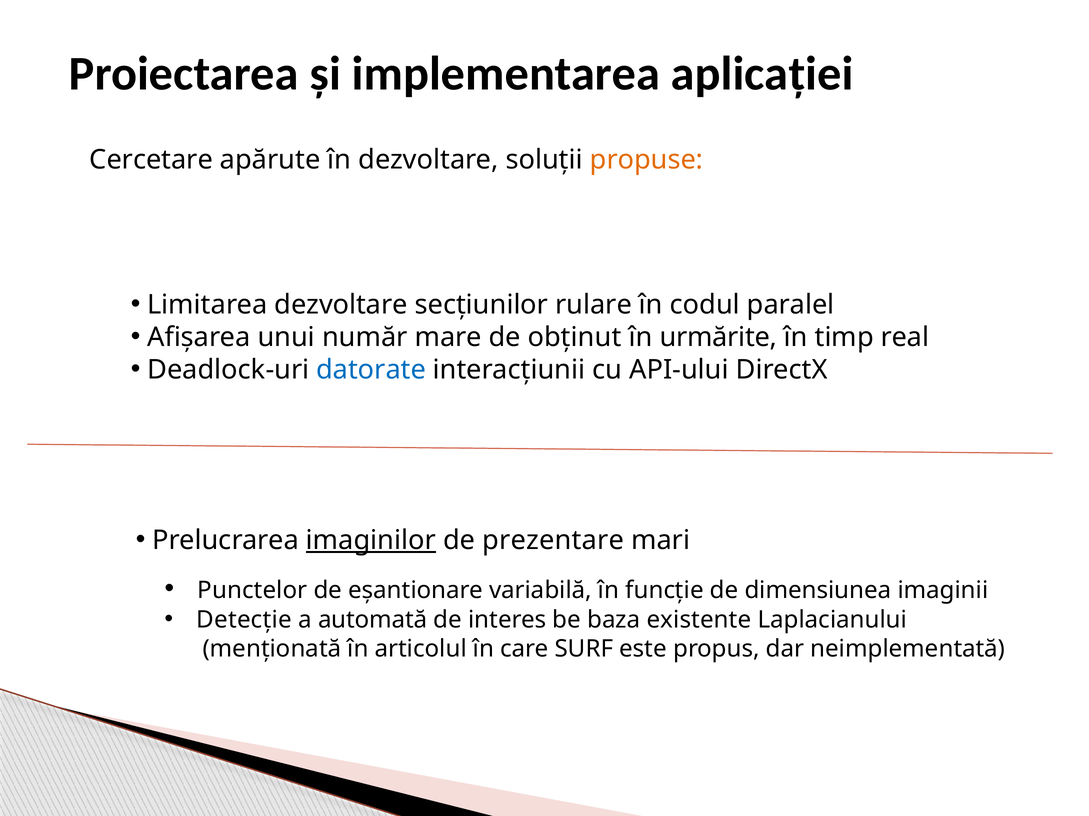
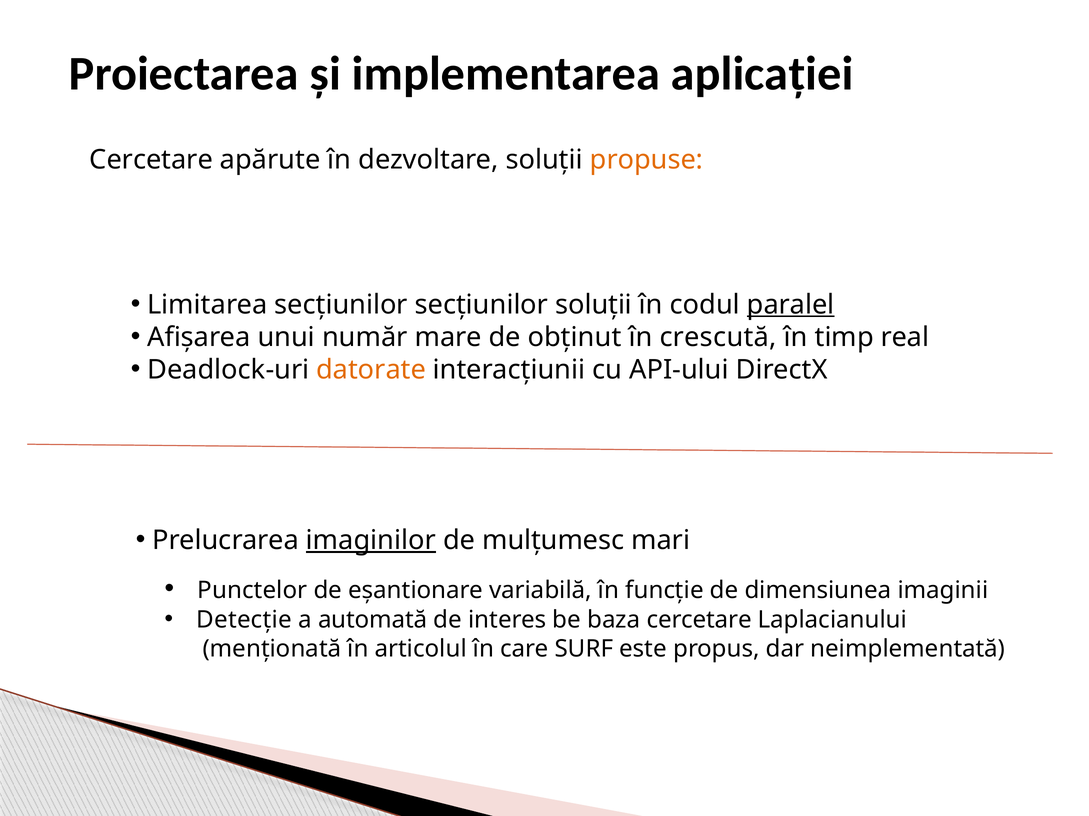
Limitarea dezvoltare: dezvoltare -> secţiunilor
secţiunilor rulare: rulare -> soluţii
paralel underline: none -> present
urmărite: urmărite -> crescută
datorate colour: blue -> orange
prezentare: prezentare -> mulţumesc
baza existente: existente -> cercetare
